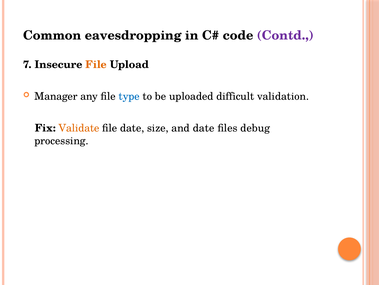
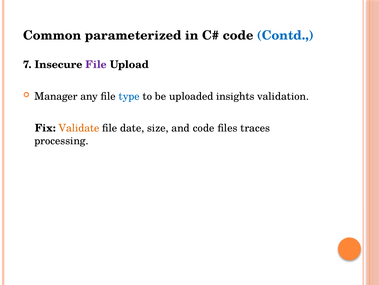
eavesdropping: eavesdropping -> parameterized
Contd colour: purple -> blue
File at (96, 65) colour: orange -> purple
difficult: difficult -> insights
and date: date -> code
debug: debug -> traces
